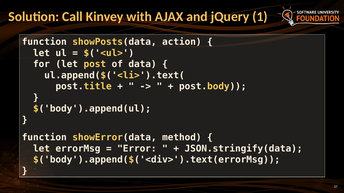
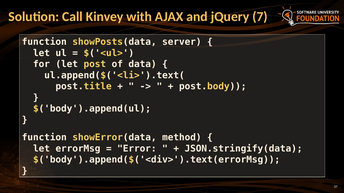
1: 1 -> 7
action: action -> server
